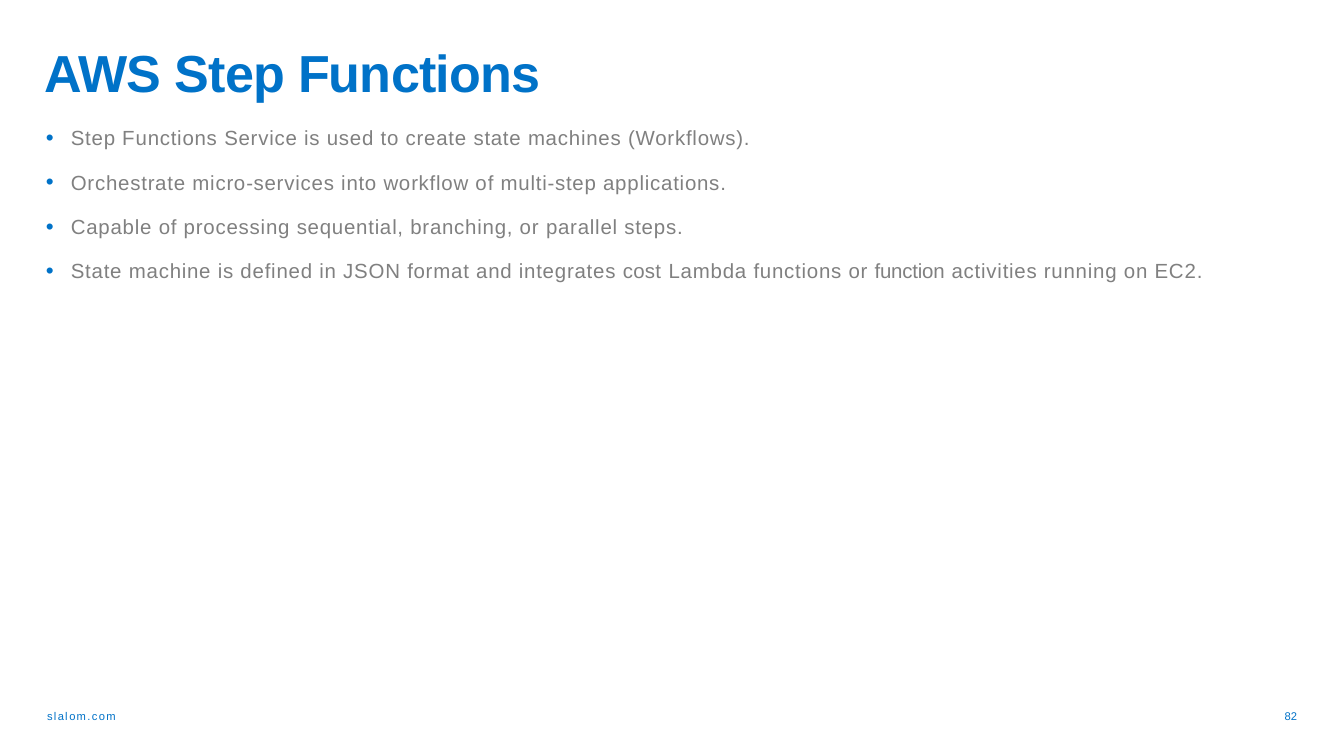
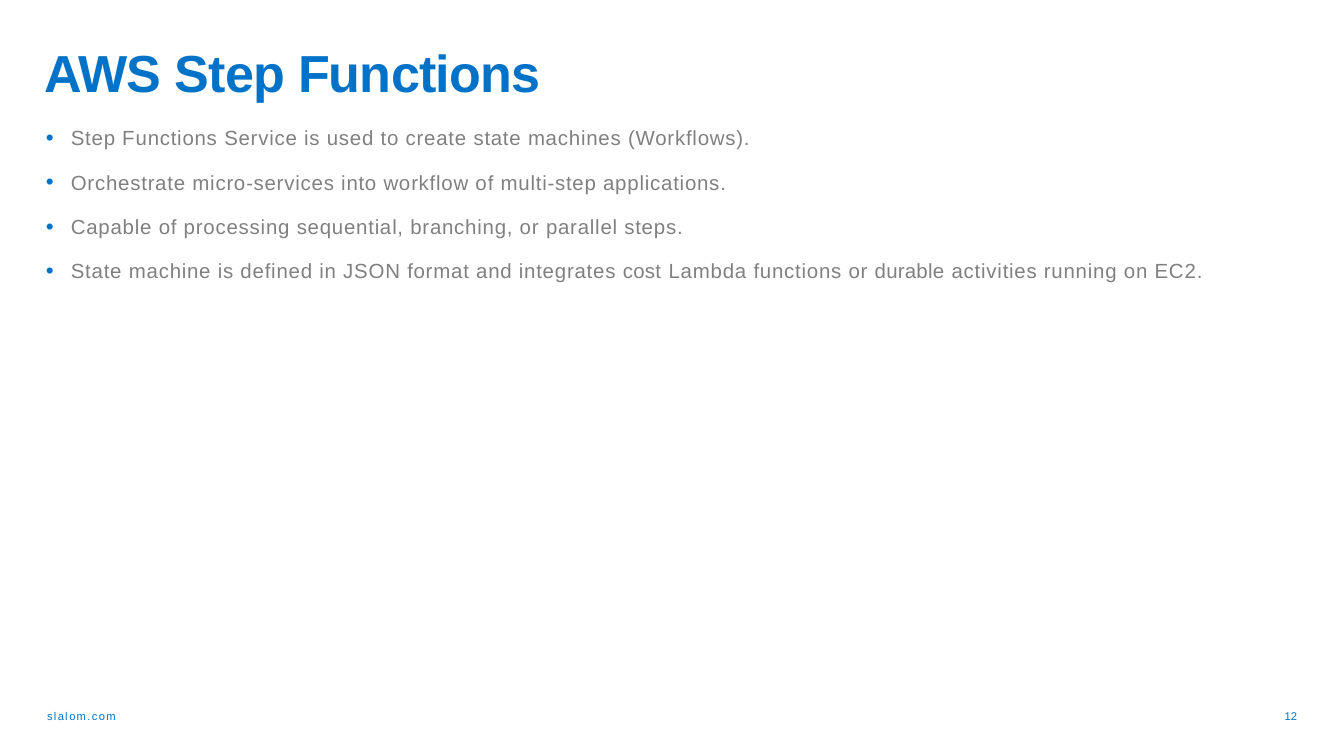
function: function -> durable
82: 82 -> 12
